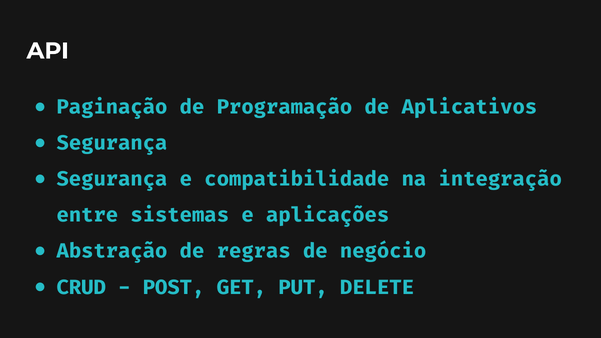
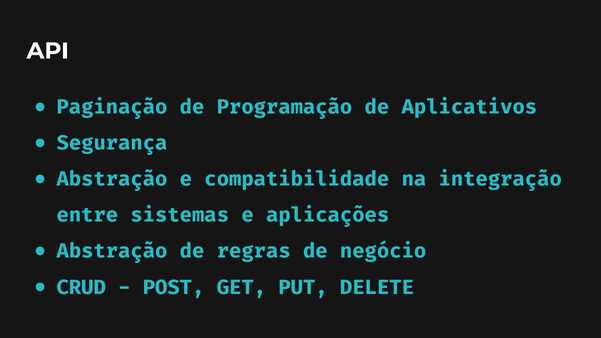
Segurança at (112, 179): Segurança -> Abstração
